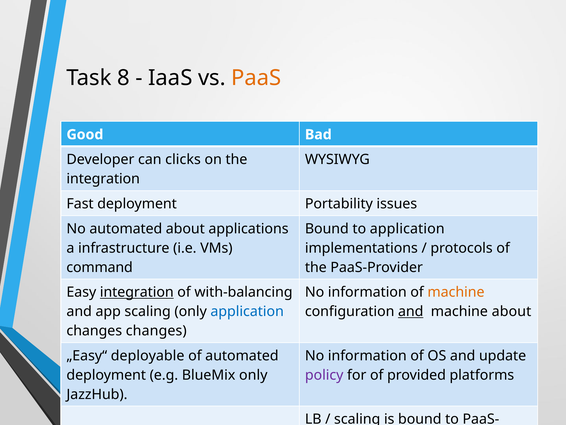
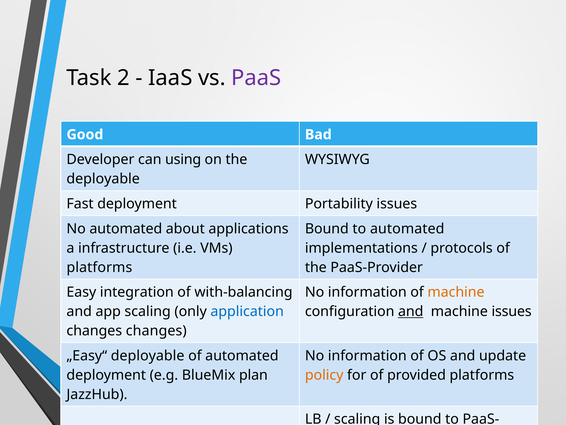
8: 8 -> 2
PaaS colour: orange -> purple
clicks: clicks -> using
integration at (103, 179): integration -> deployable
to application: application -> automated
command at (100, 267): command -> platforms
integration at (137, 292) underline: present -> none
machine about: about -> issues
BlueMix only: only -> plan
policy colour: purple -> orange
